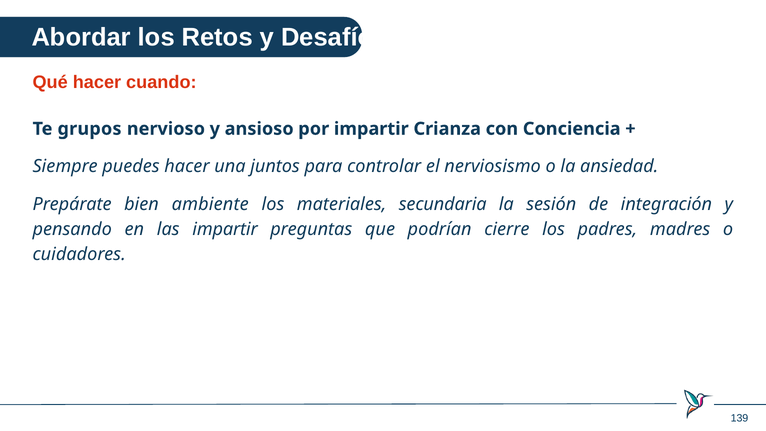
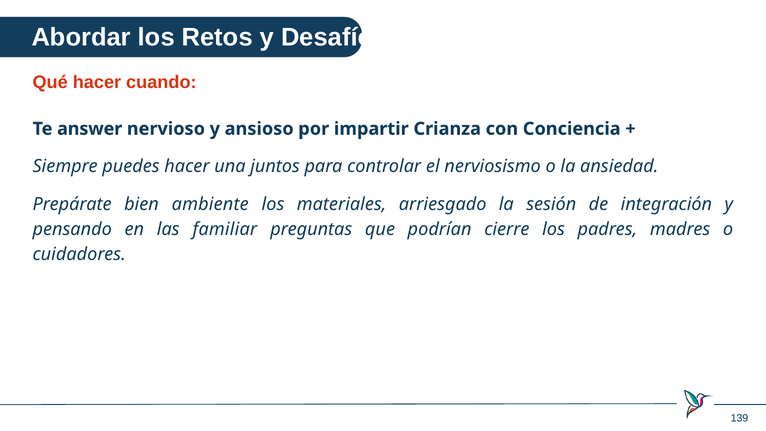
grupos: grupos -> answer
secundaria: secundaria -> arriesgado
las impartir: impartir -> familiar
